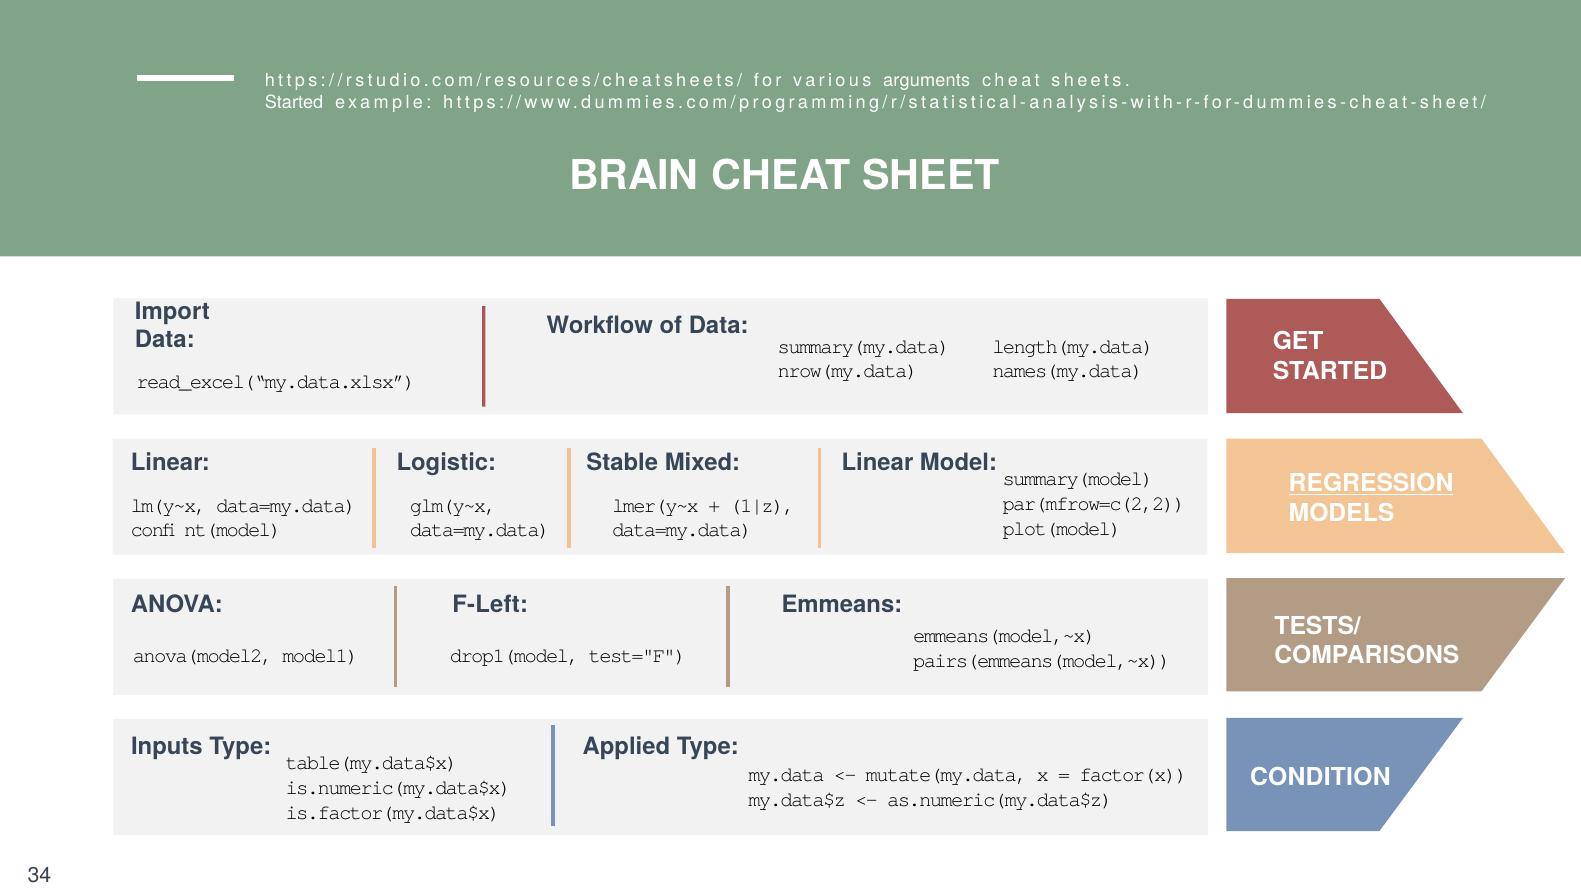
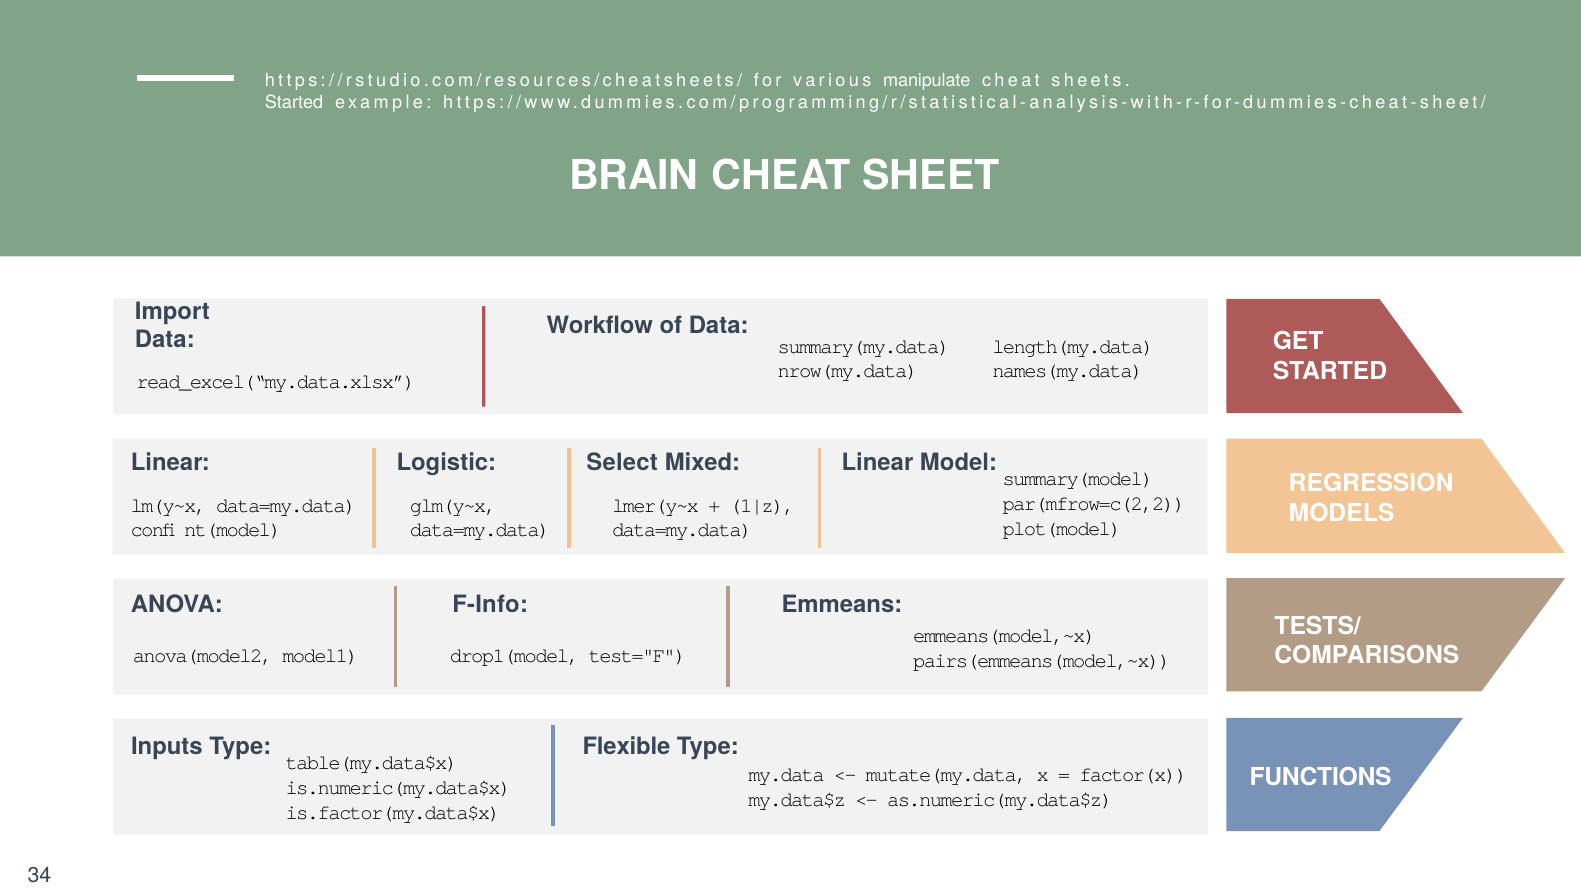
arguments: arguments -> manipulate
Stable: Stable -> Select
REGRESSION underline: present -> none
F-Left: F-Left -> F-Info
Applied: Applied -> Flexible
CONDITION: CONDITION -> FUNCTIONS
